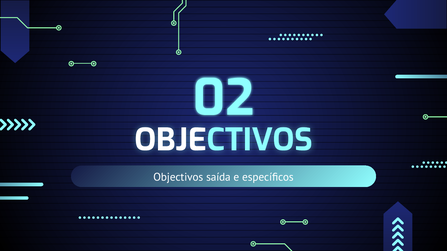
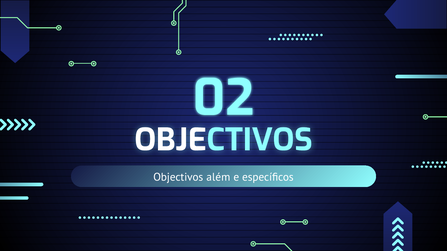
saída: saída -> além
